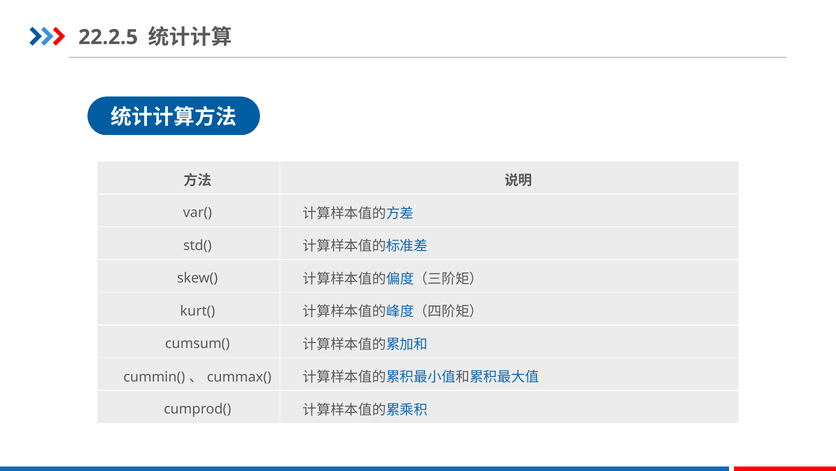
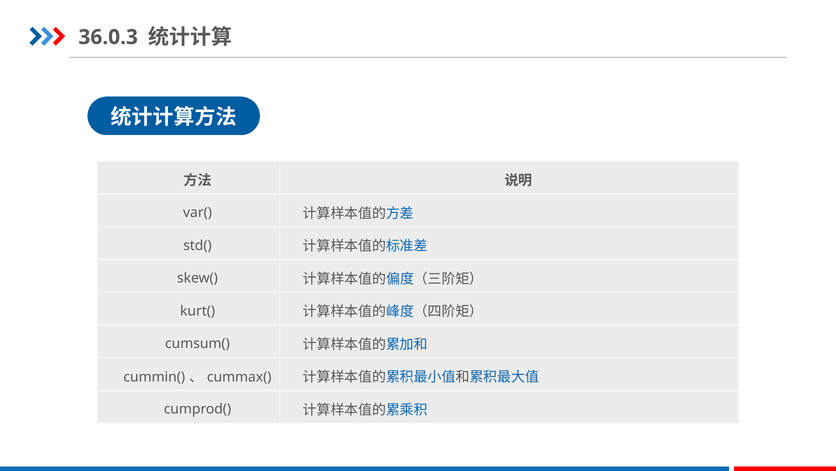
22.2.5: 22.2.5 -> 36.0.3
